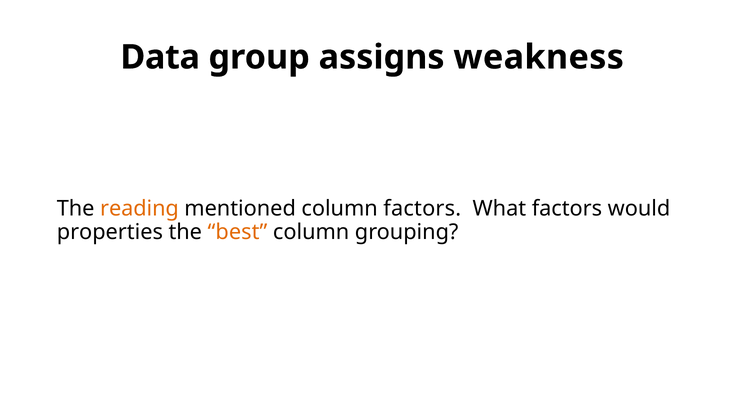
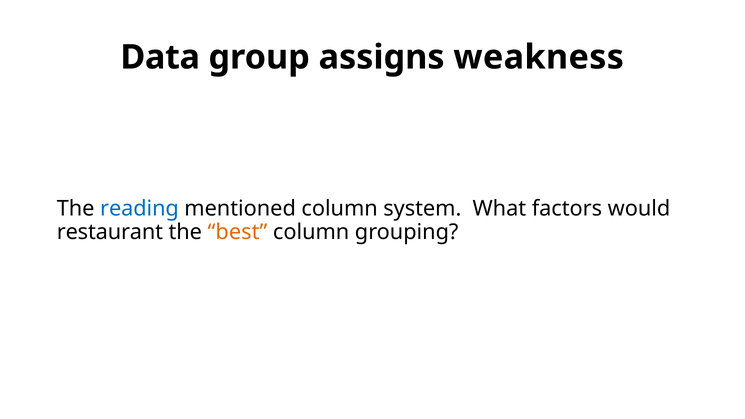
reading colour: orange -> blue
column factors: factors -> system
properties: properties -> restaurant
